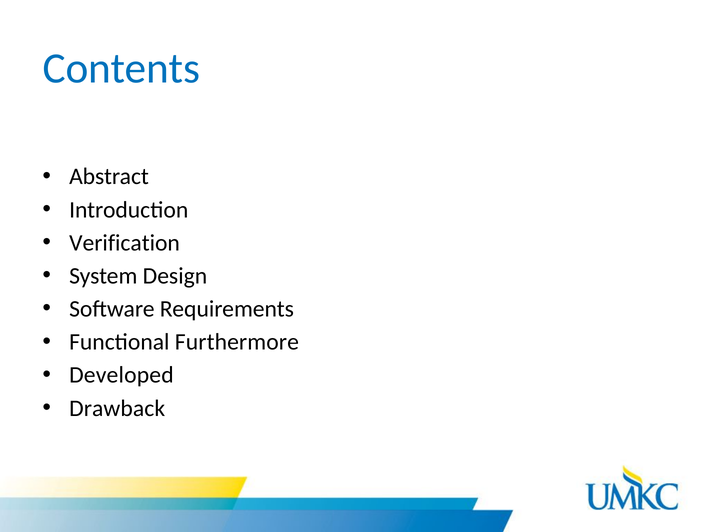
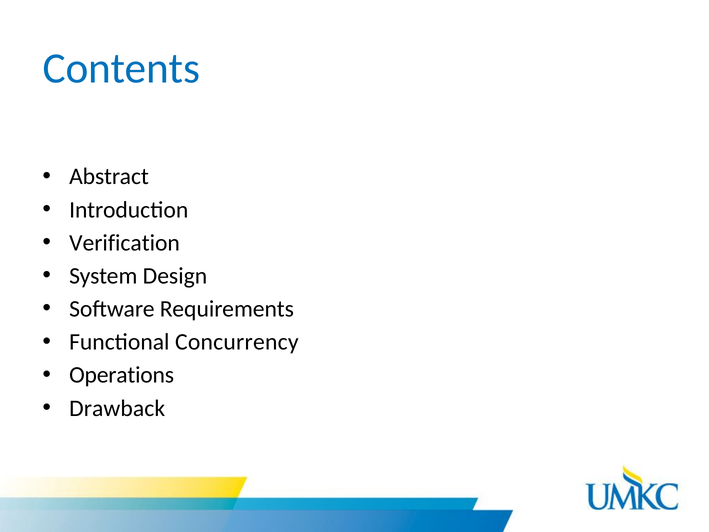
Furthermore: Furthermore -> Concurrency
Developed: Developed -> Operations
